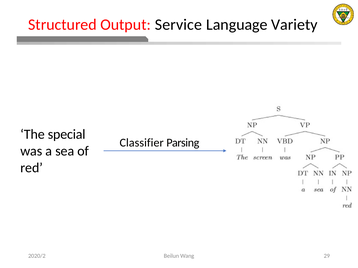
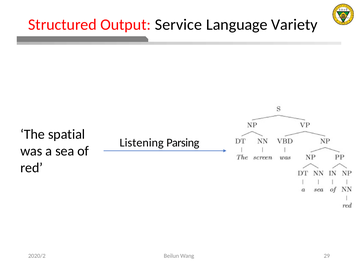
special: special -> spatial
Classifier: Classifier -> Listening
